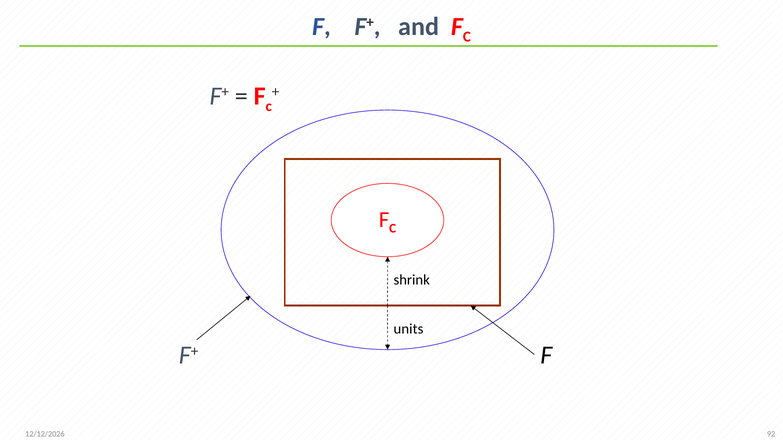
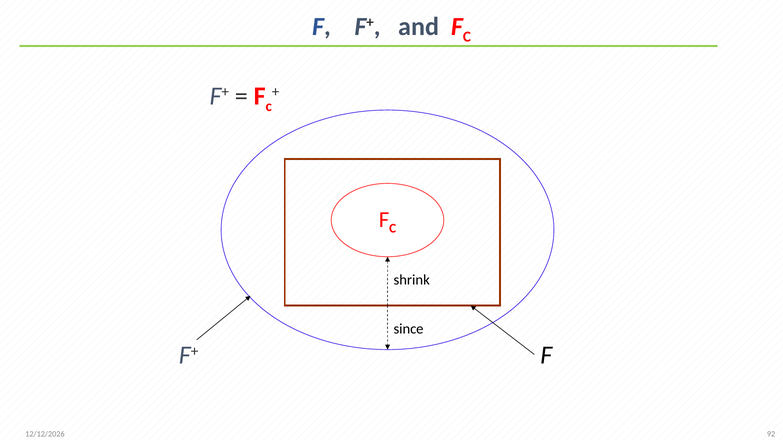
units: units -> since
